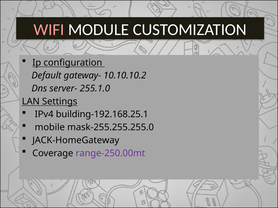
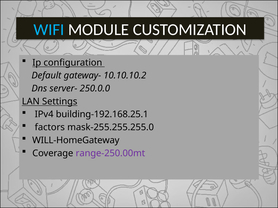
WIFI colour: pink -> light blue
255.1.0: 255.1.0 -> 250.0.0
mobile: mobile -> factors
JACK-HomeGateway: JACK-HomeGateway -> WILL-HomeGateway
